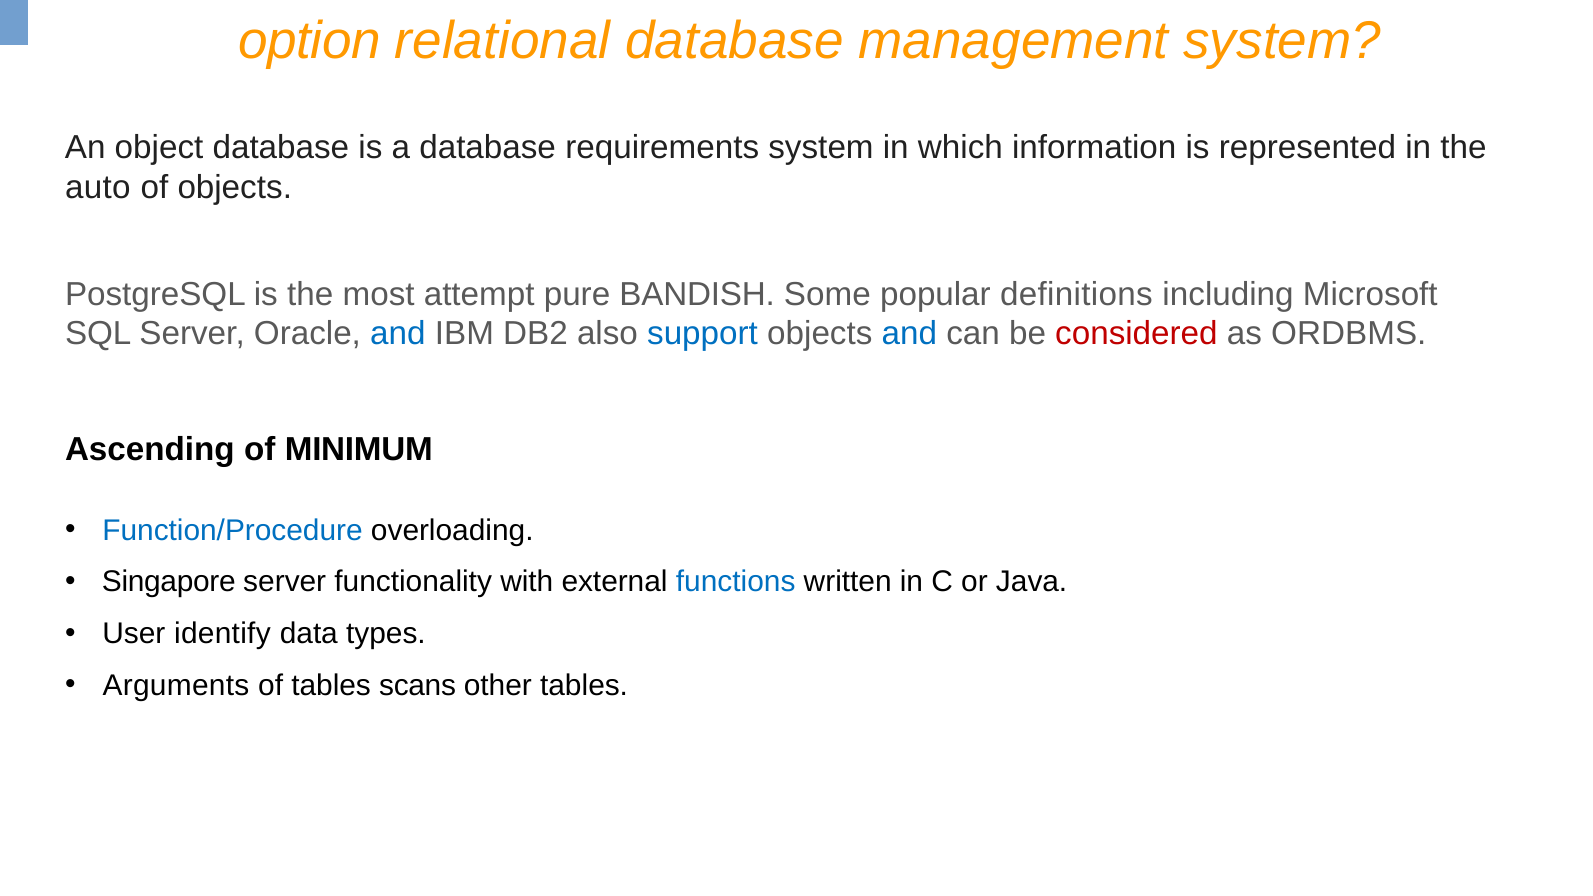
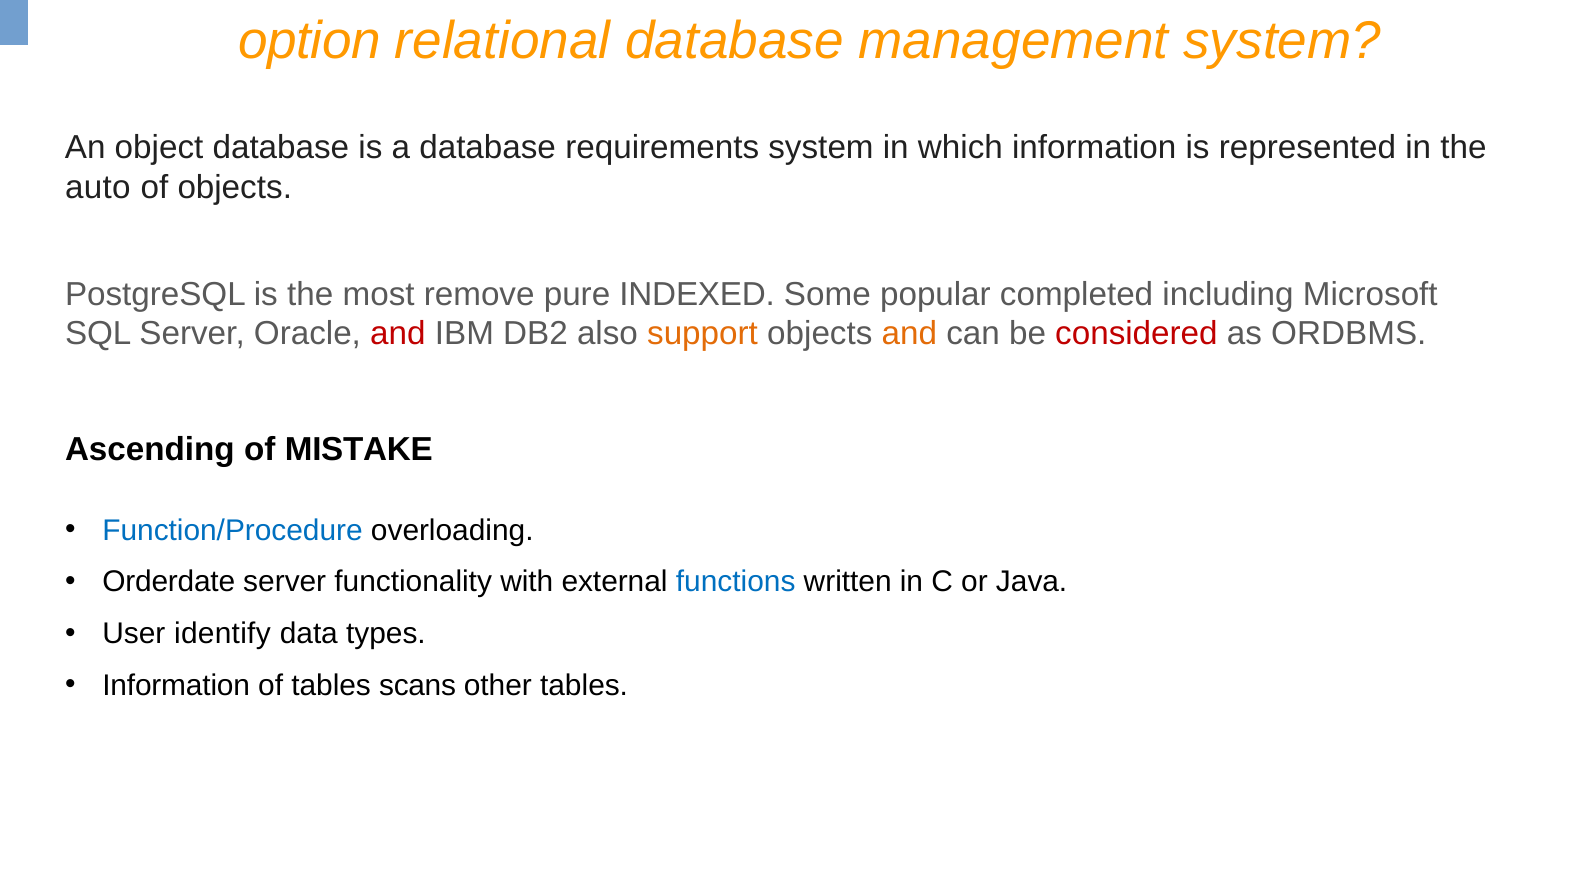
attempt: attempt -> remove
BANDISH: BANDISH -> INDEXED
definitions: definitions -> completed
and at (398, 334) colour: blue -> red
support colour: blue -> orange
and at (909, 334) colour: blue -> orange
MINIMUM: MINIMUM -> MISTAKE
Singapore: Singapore -> Orderdate
Arguments at (176, 686): Arguments -> Information
